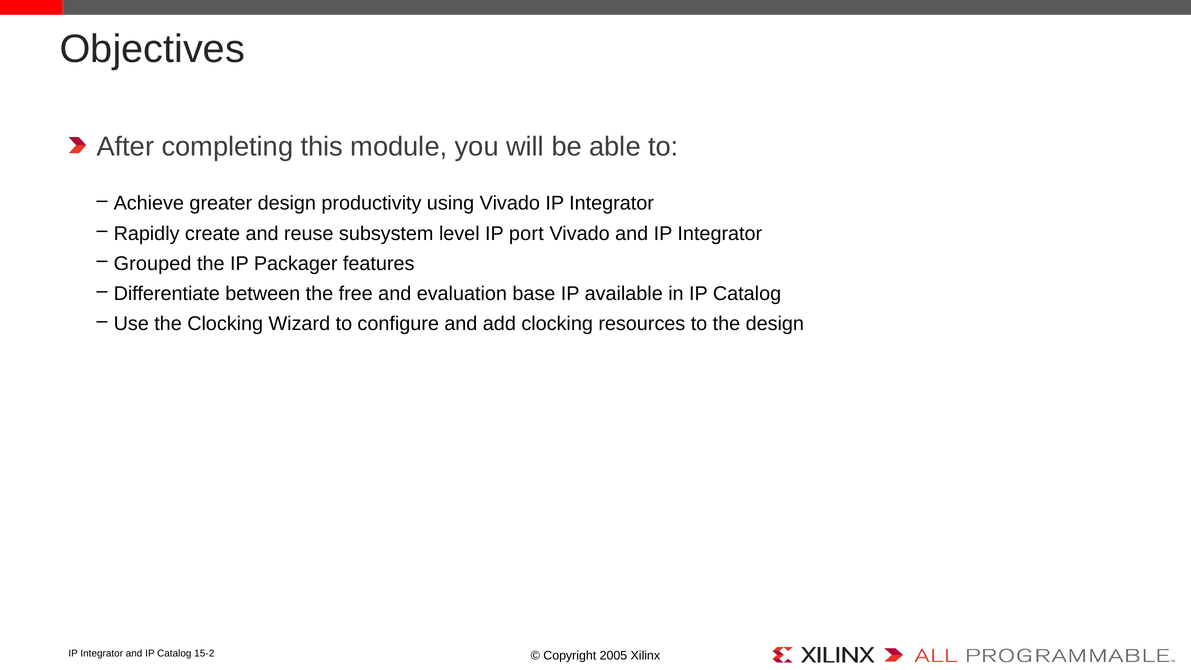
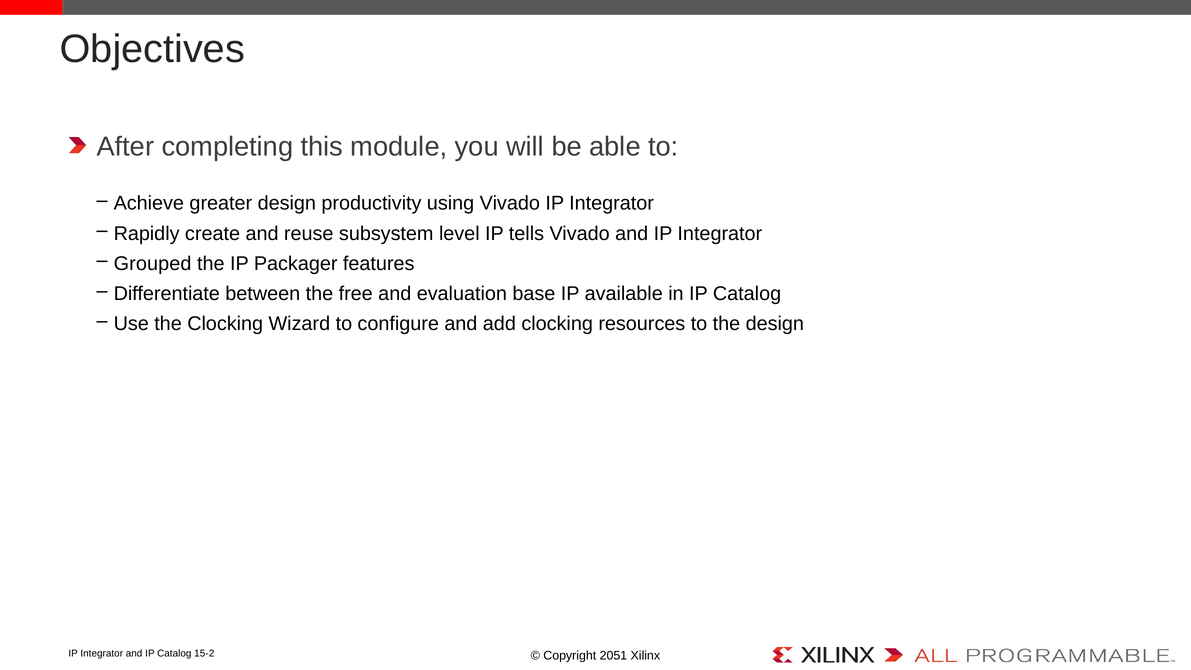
port: port -> tells
2005: 2005 -> 2051
